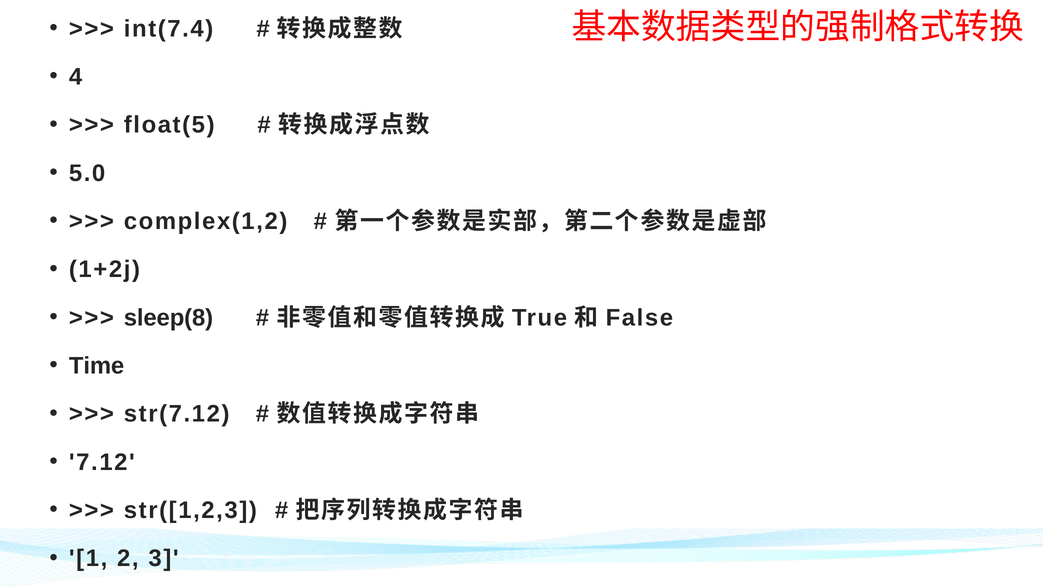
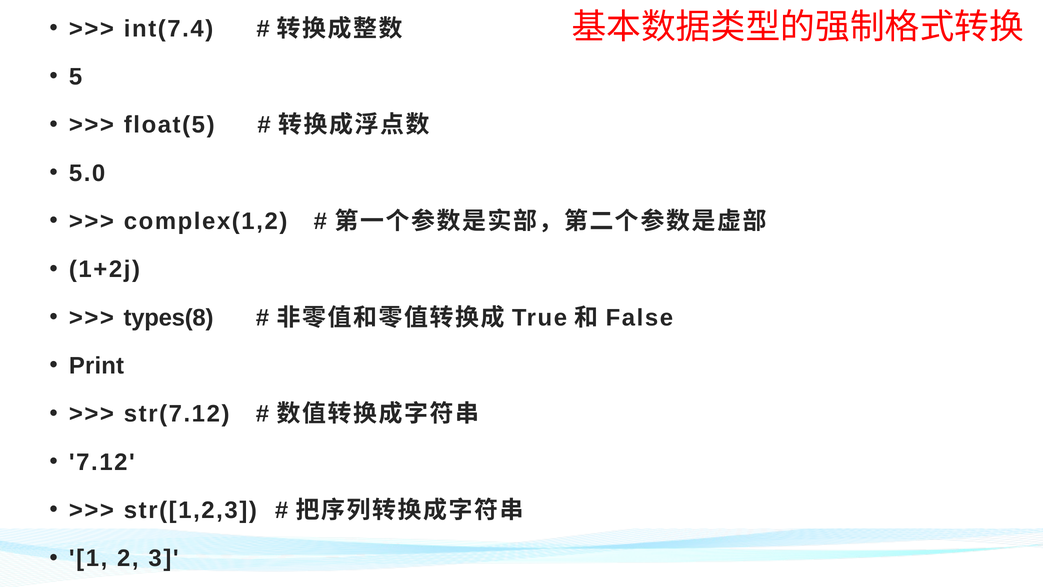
4: 4 -> 5
sleep(8: sleep(8 -> types(8
Time: Time -> Print
